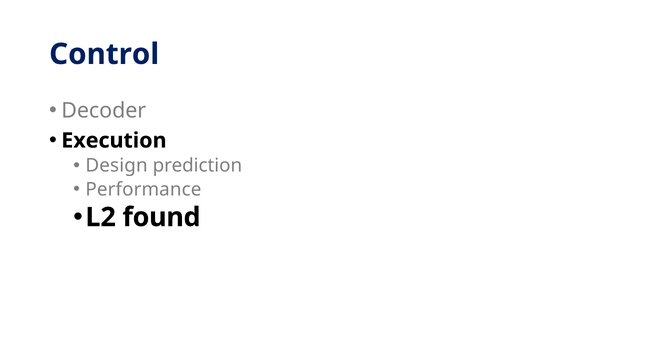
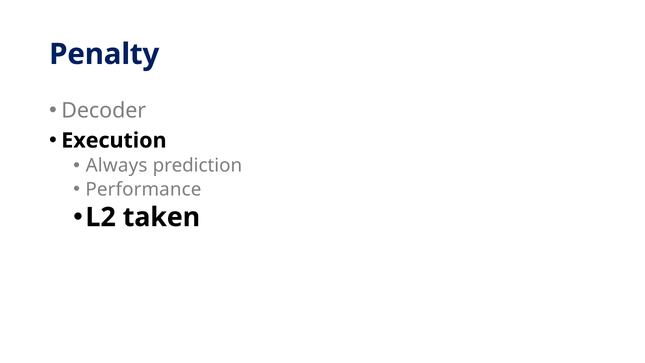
Control: Control -> Penalty
Design: Design -> Always
found: found -> taken
